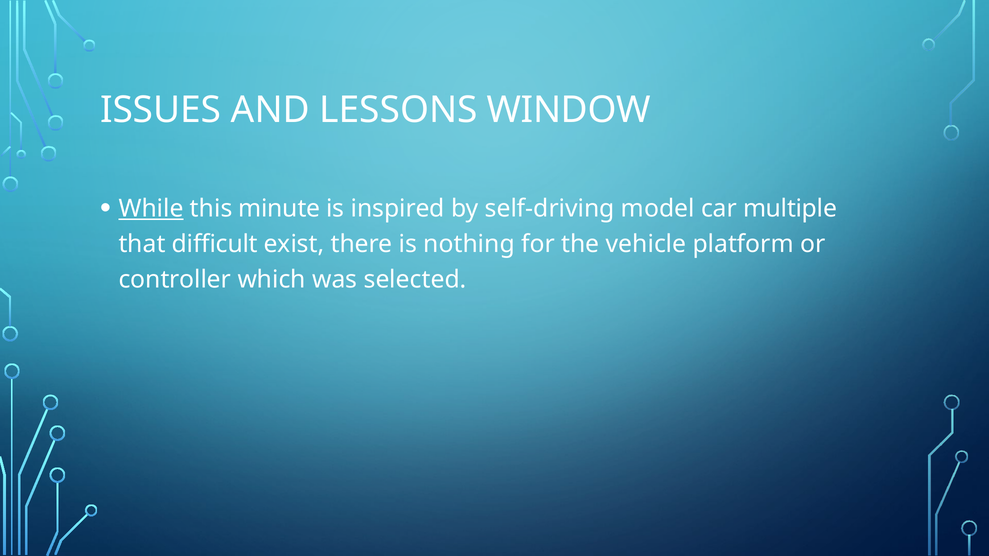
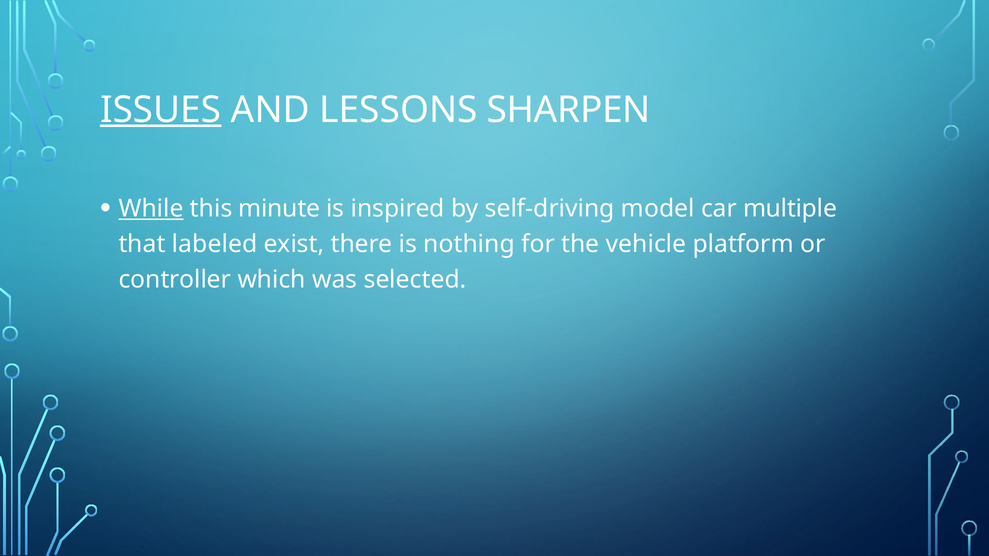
ISSUES underline: none -> present
WINDOW: WINDOW -> SHARPEN
difficult: difficult -> labeled
